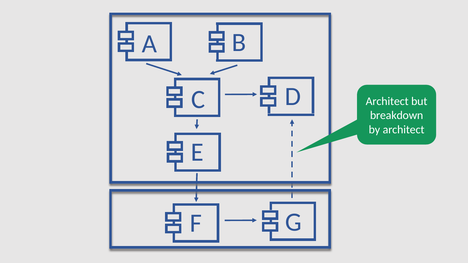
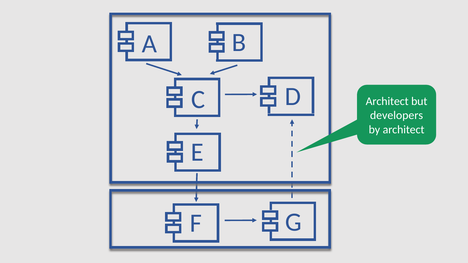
breakdown: breakdown -> developers
